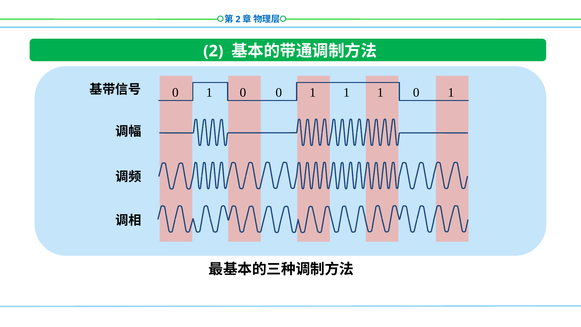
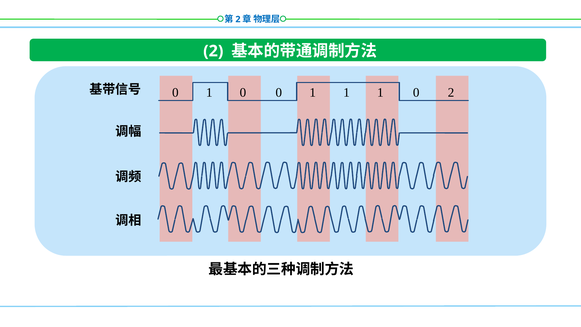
1 0 1: 1 -> 2
